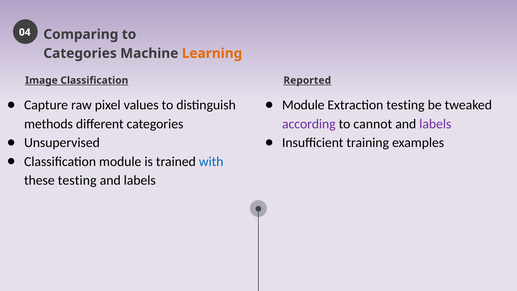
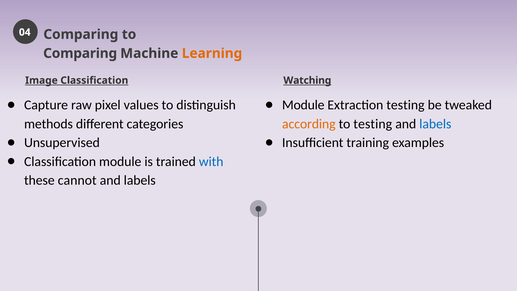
Categories at (80, 53): Categories -> Comparing
Reported: Reported -> Watching
according colour: purple -> orange
to cannot: cannot -> testing
labels at (435, 124) colour: purple -> blue
these testing: testing -> cannot
